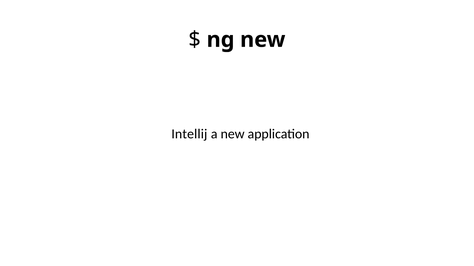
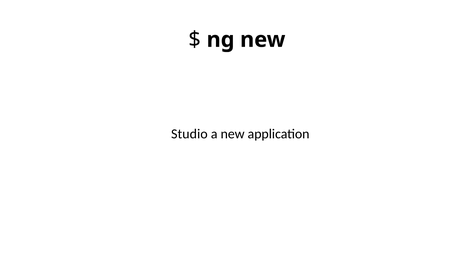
Intellij: Intellij -> Studio
